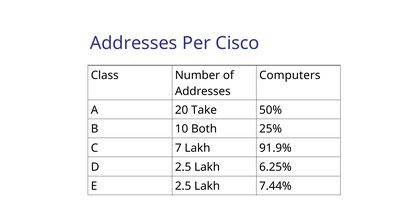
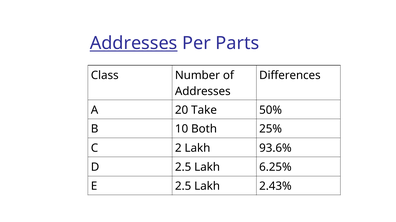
Addresses at (134, 43) underline: none -> present
Cisco: Cisco -> Parts
Computers: Computers -> Differences
7: 7 -> 2
91.9%: 91.9% -> 93.6%
7.44%: 7.44% -> 2.43%
